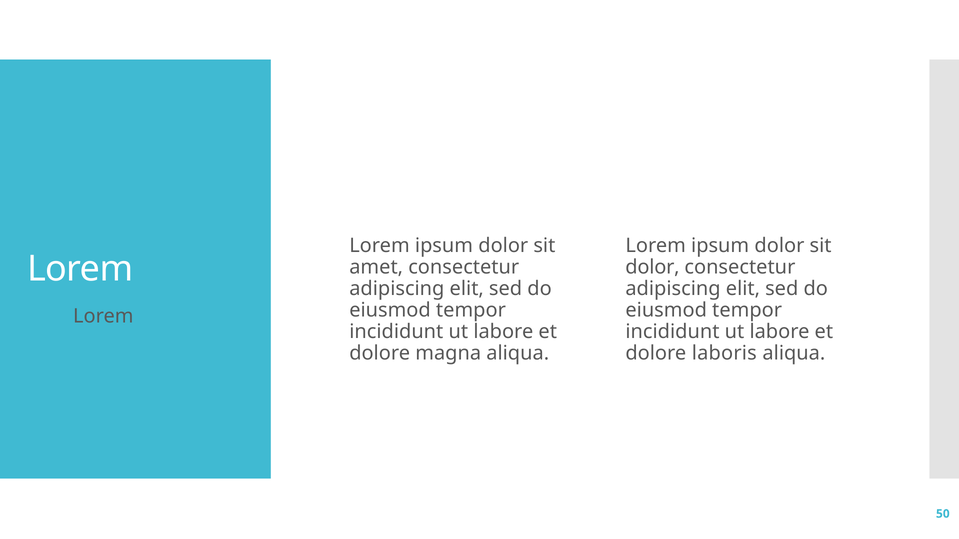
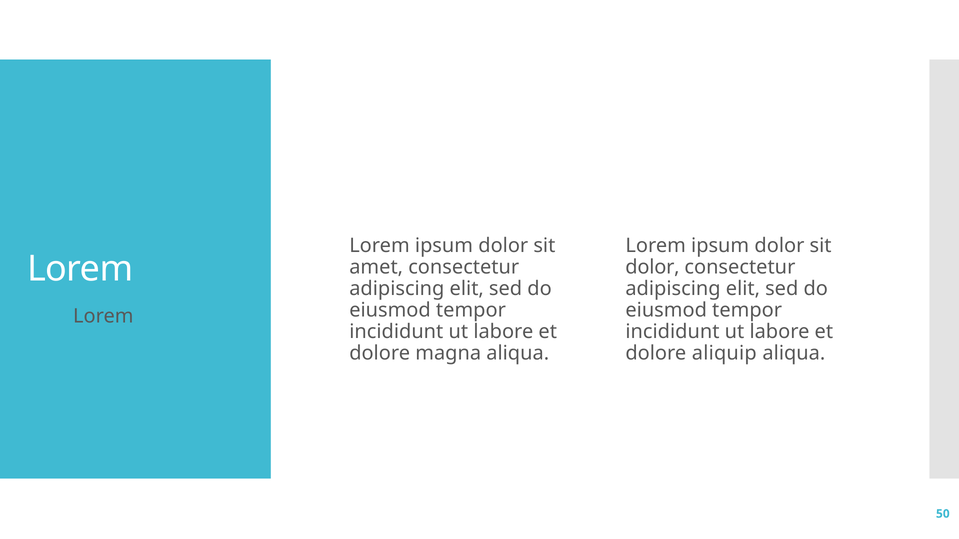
laboris: laboris -> aliquip
